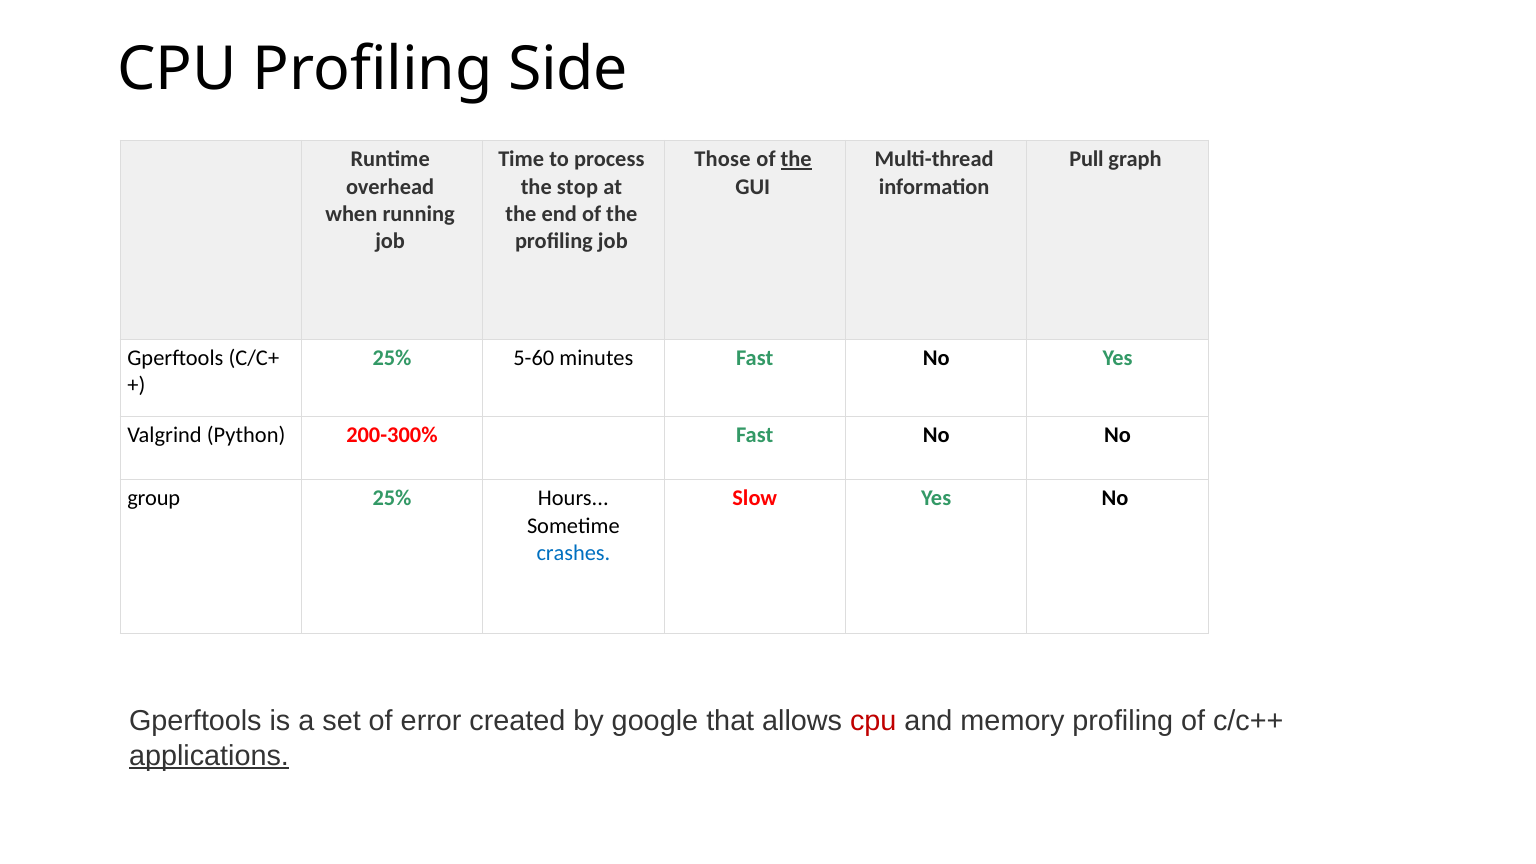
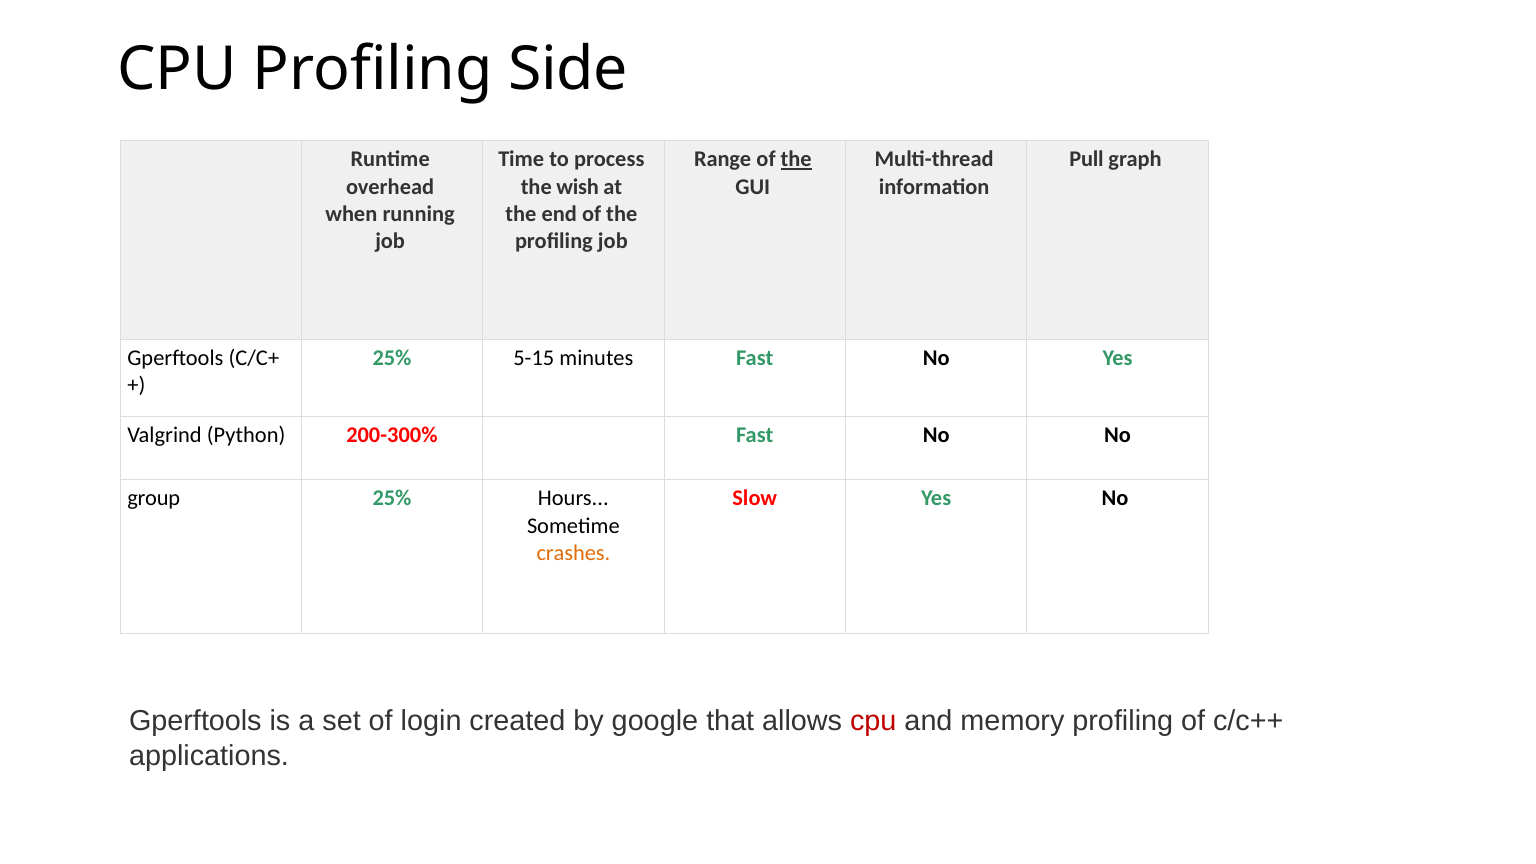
Those: Those -> Range
stop: stop -> wish
5-60: 5-60 -> 5-15
crashes colour: blue -> orange
error: error -> login
applications underline: present -> none
